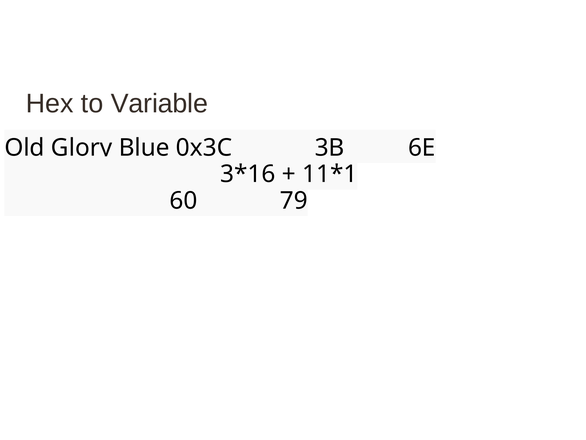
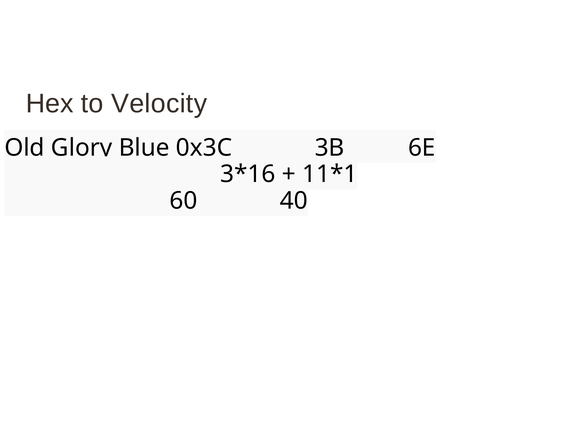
Variable: Variable -> Velocity
79: 79 -> 40
